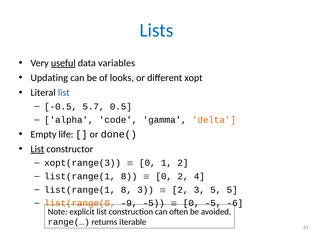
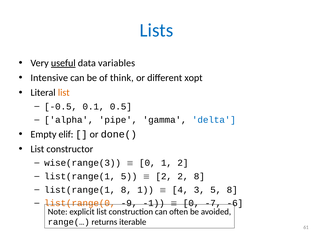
Updating: Updating -> Intensive
looks: looks -> think
list at (64, 93) colour: blue -> orange
5.7: 5.7 -> 0.1
code: code -> pipe
delta colour: orange -> blue
life: life -> elif
List at (37, 149) underline: present -> none
xopt(range(3: xopt(range(3 -> wise(range(3
8 at (129, 176): 8 -> 5
0 at (164, 176): 0 -> 2
2 4: 4 -> 8
8 3: 3 -> 1
2 at (180, 190): 2 -> 4
5 5: 5 -> 8
-9 -5: -5 -> -1
0 -5: -5 -> -7
